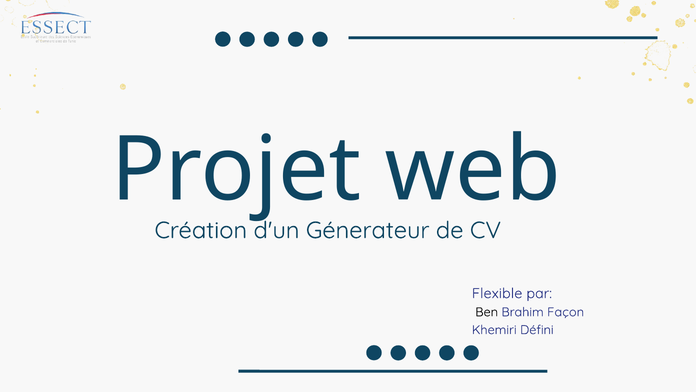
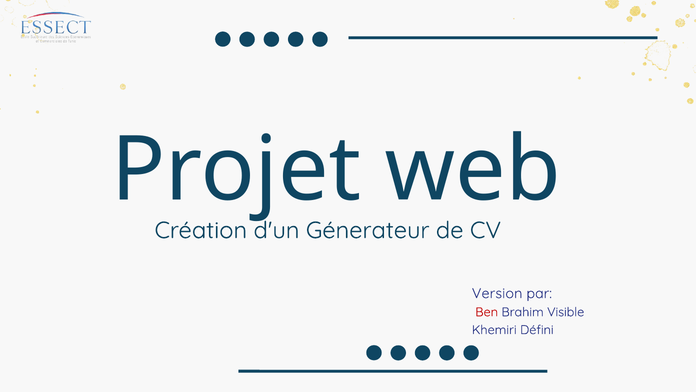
Flexible: Flexible -> Version
Ben colour: black -> red
Façon: Façon -> Visible
